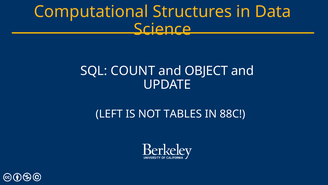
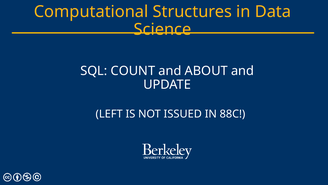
OBJECT: OBJECT -> ABOUT
TABLES: TABLES -> ISSUED
